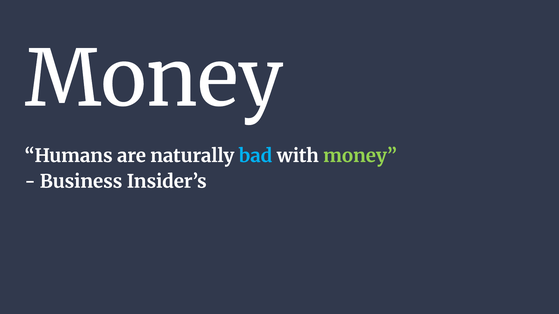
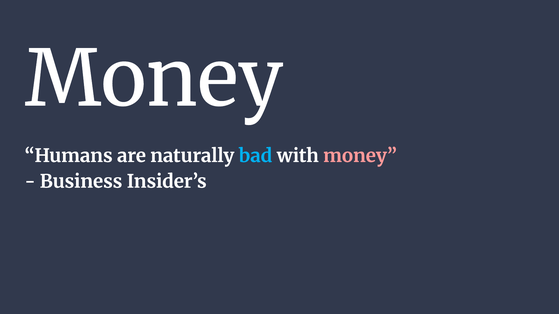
money at (360, 156) colour: light green -> pink
